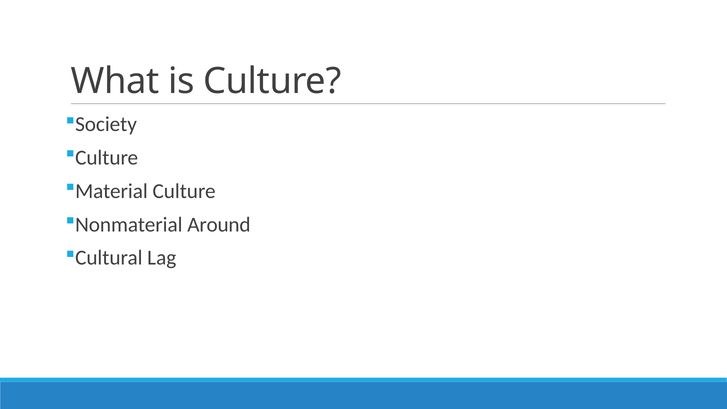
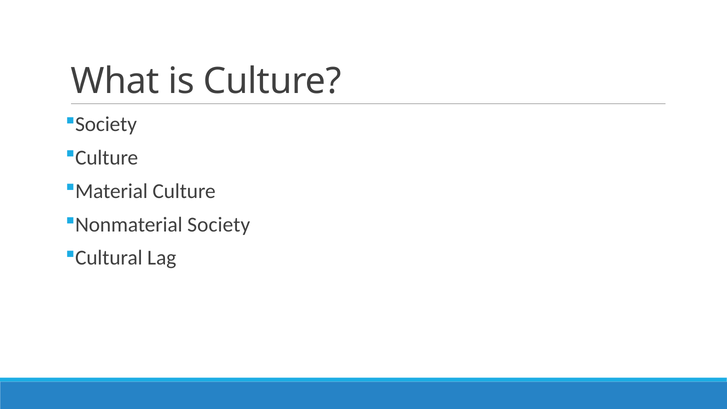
Nonmaterial Around: Around -> Society
